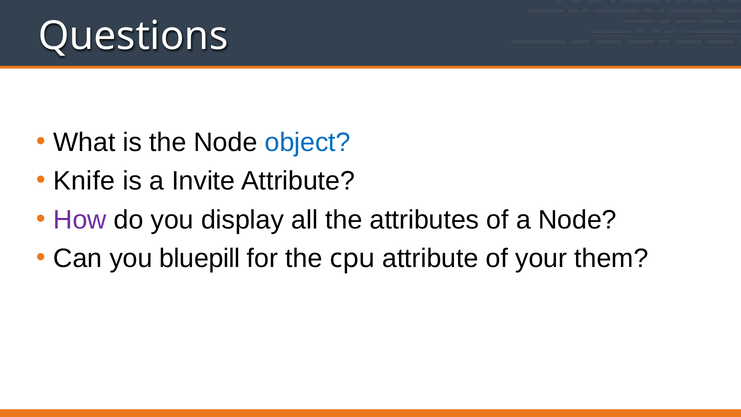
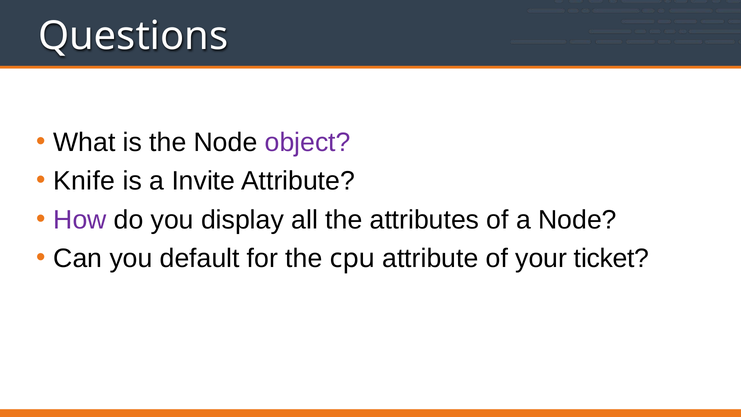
object colour: blue -> purple
bluepill: bluepill -> default
them: them -> ticket
